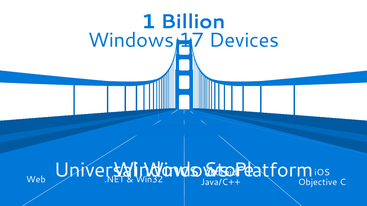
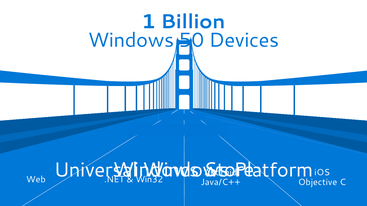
17: 17 -> 50
